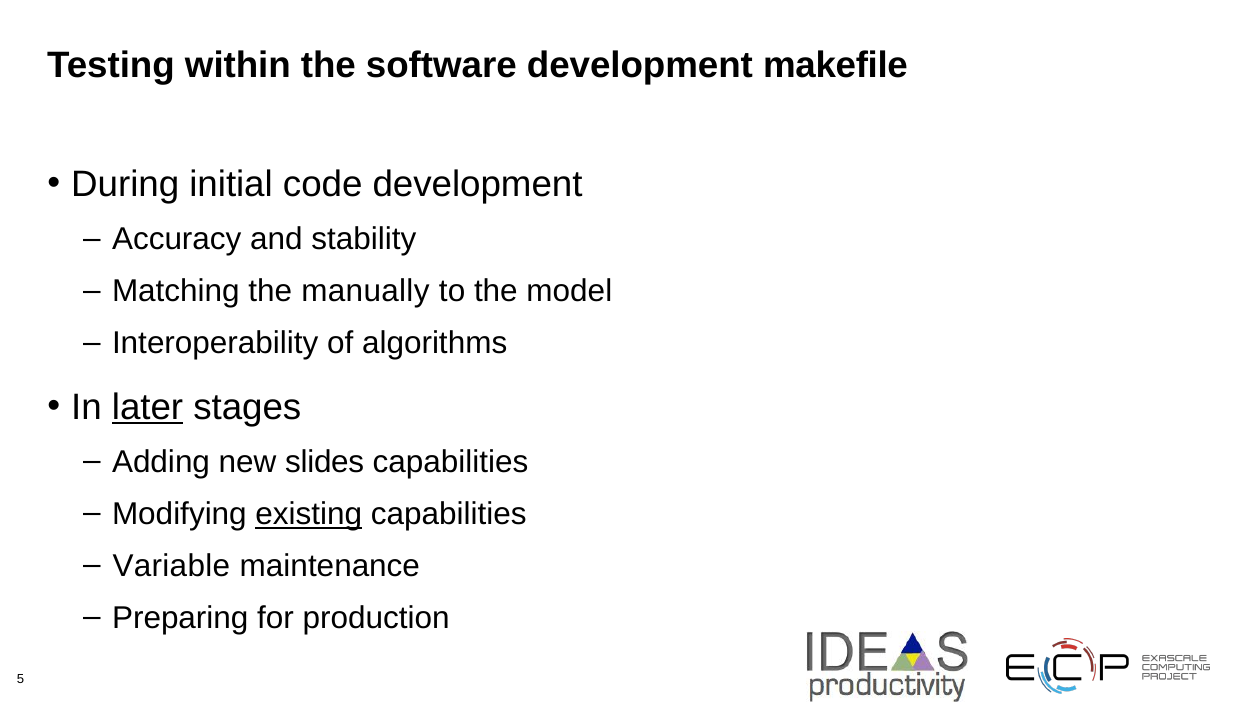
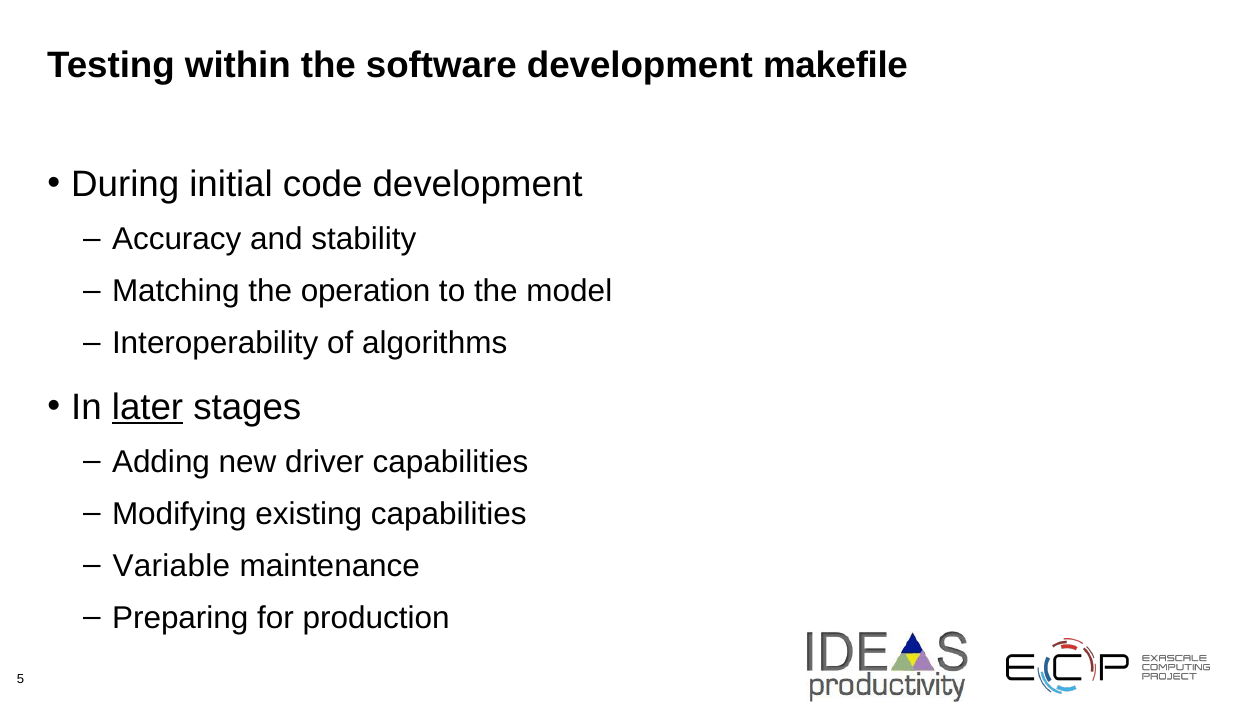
manually: manually -> operation
slides: slides -> driver
existing underline: present -> none
